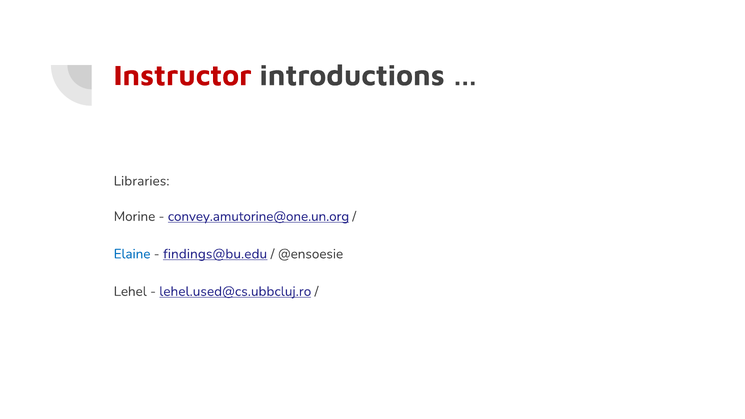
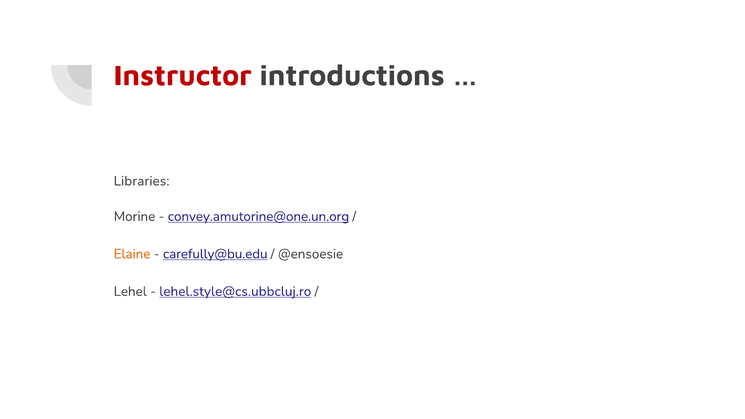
Elaine colour: blue -> orange
findings@bu.edu: findings@bu.edu -> carefully@bu.edu
lehel.used@cs.ubbcluj.ro: lehel.used@cs.ubbcluj.ro -> lehel.style@cs.ubbcluj.ro
